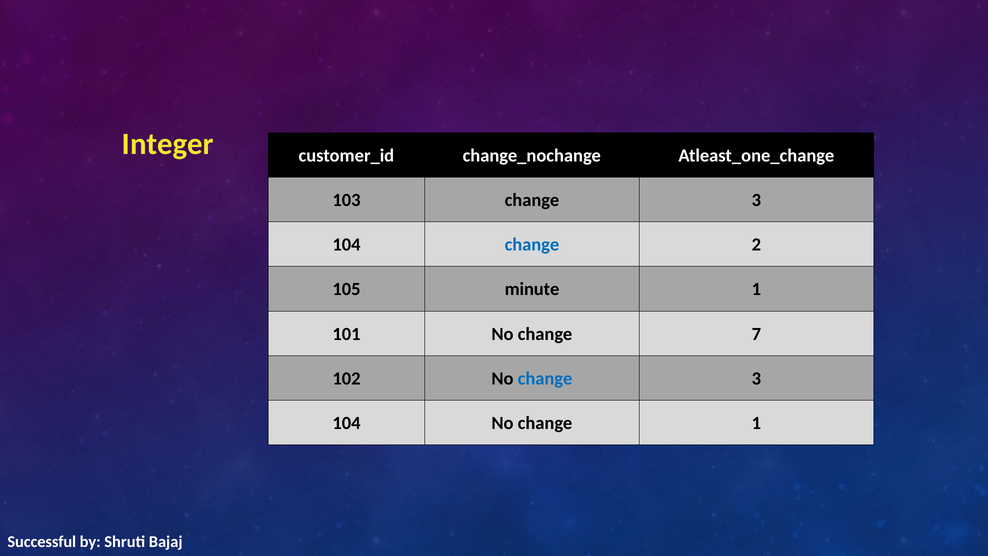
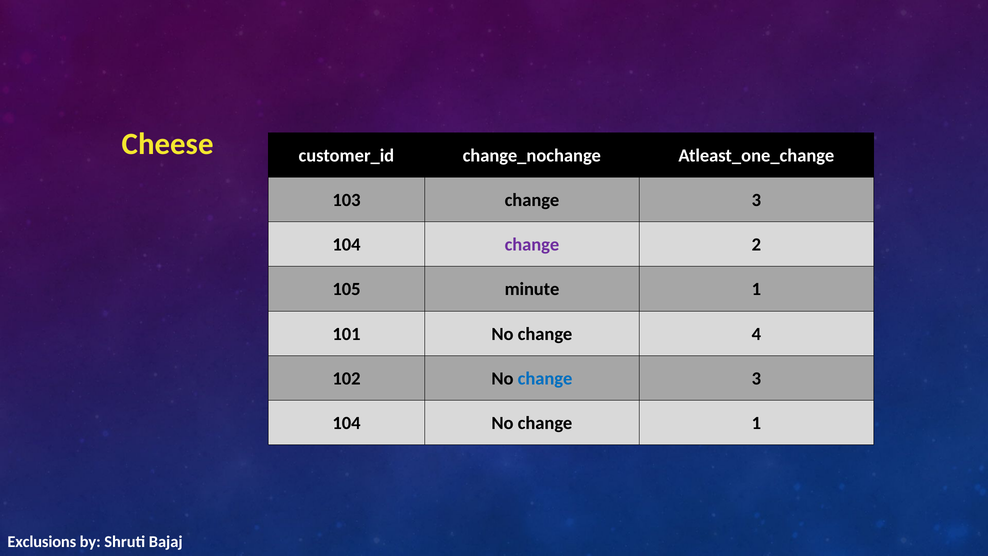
Integer: Integer -> Cheese
change at (532, 245) colour: blue -> purple
7: 7 -> 4
Successful: Successful -> Exclusions
